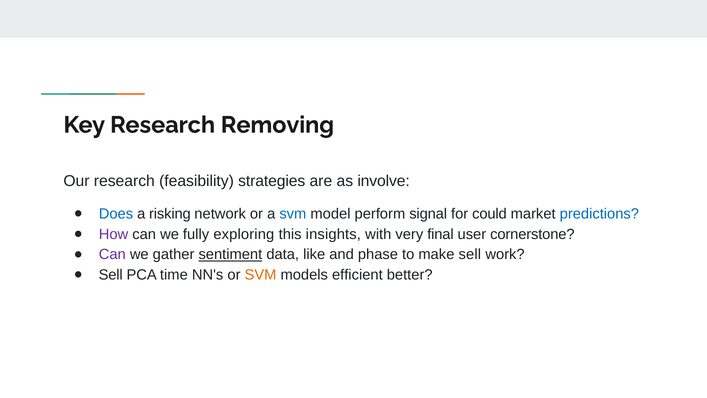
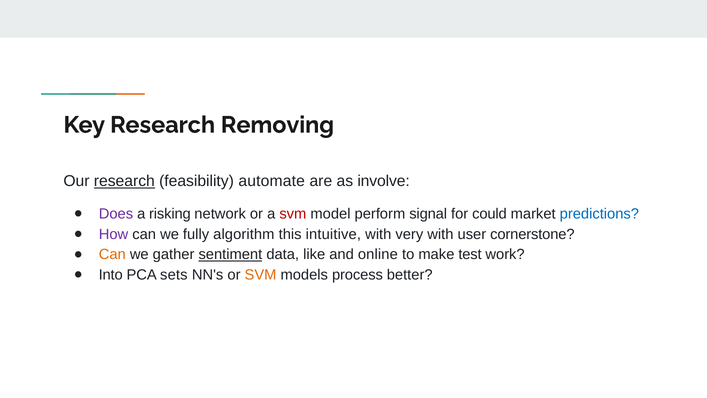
research at (124, 181) underline: none -> present
strategies: strategies -> automate
Does colour: blue -> purple
svm at (293, 214) colour: blue -> red
exploring: exploring -> algorithm
insights: insights -> intuitive
very final: final -> with
Can at (112, 254) colour: purple -> orange
phase: phase -> online
make sell: sell -> test
Sell at (111, 275): Sell -> Into
time: time -> sets
efficient: efficient -> process
